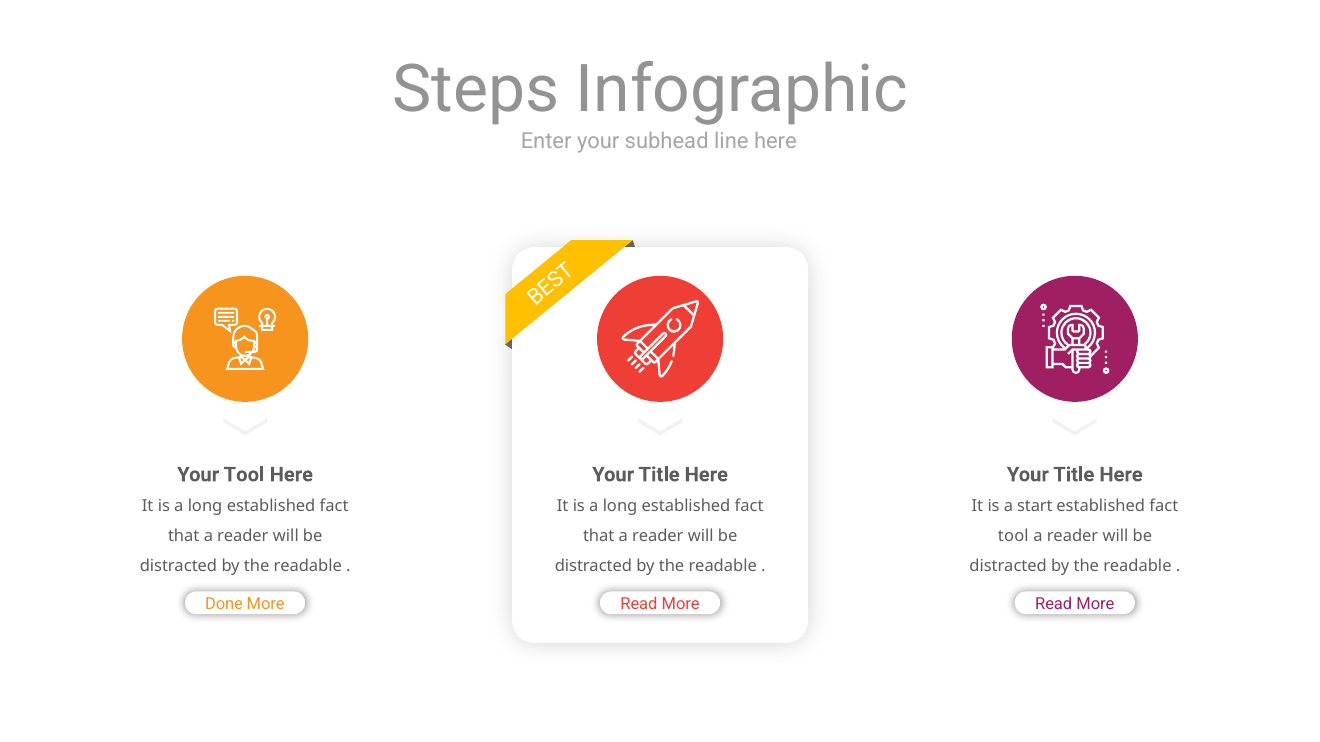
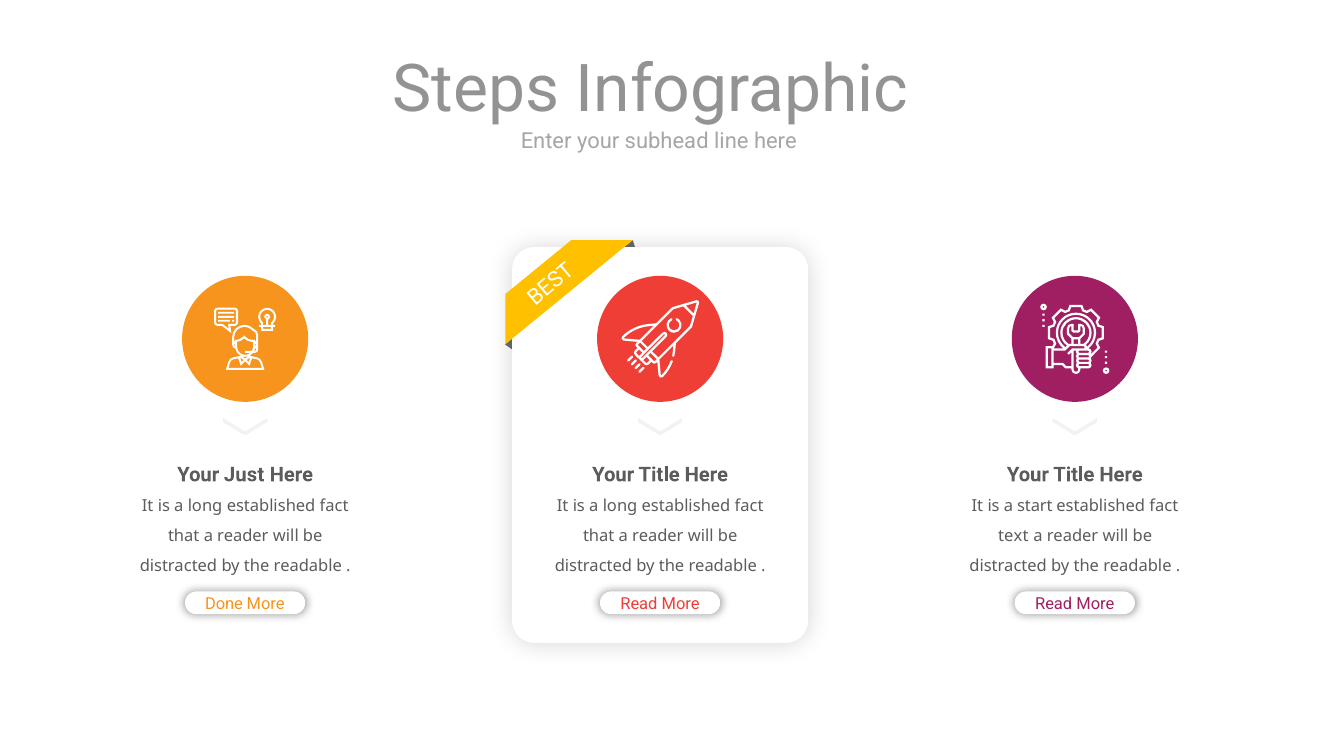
Your Tool: Tool -> Just
tool at (1013, 536): tool -> text
